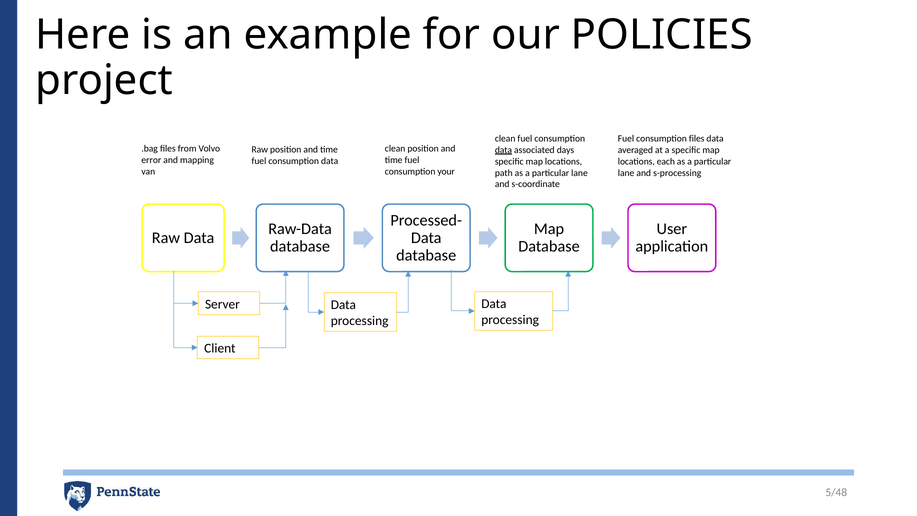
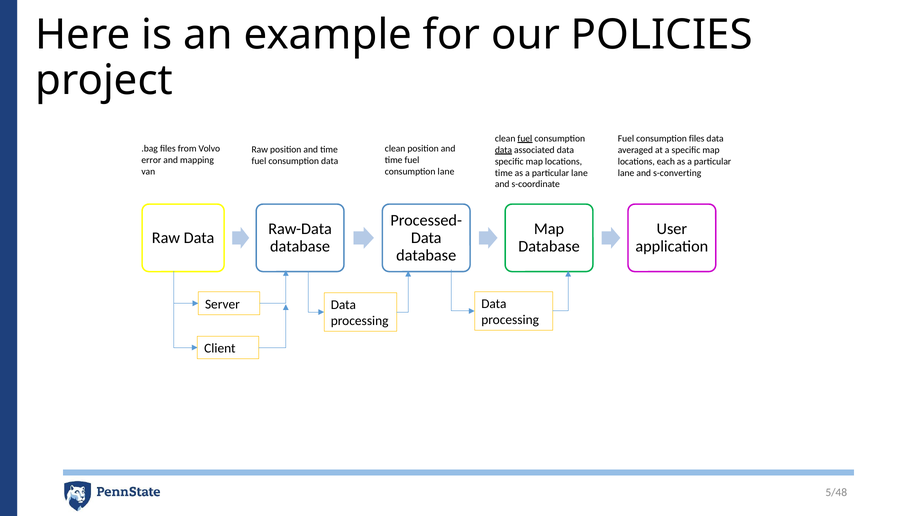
fuel at (525, 138) underline: none -> present
associated days: days -> data
consumption your: your -> lane
path at (504, 173): path -> time
s-processing: s-processing -> s-converting
